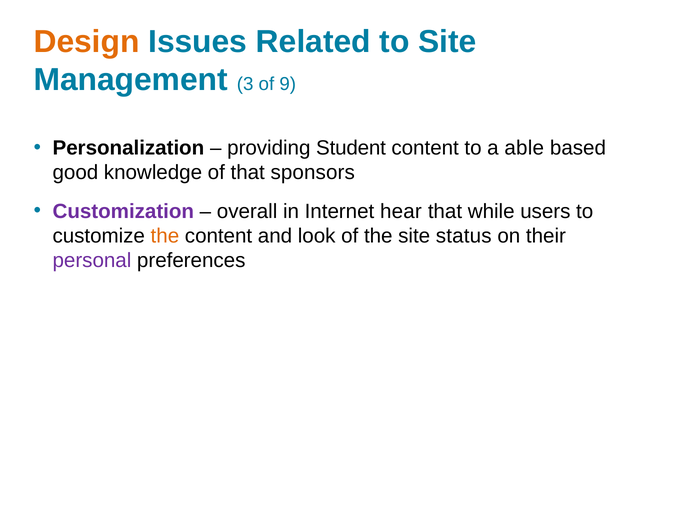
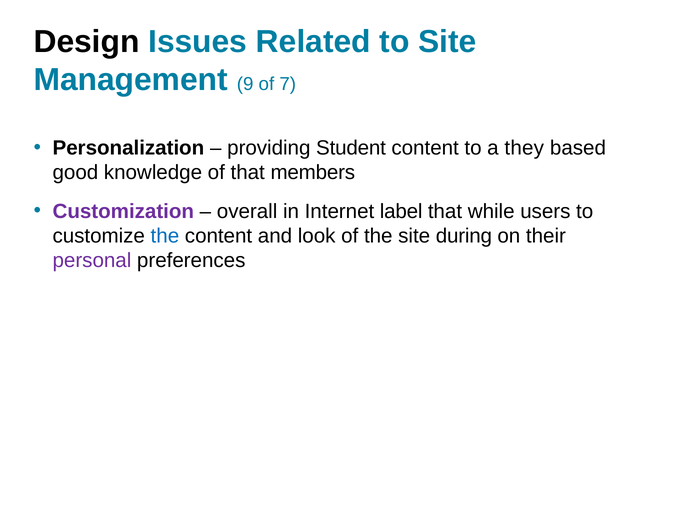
Design colour: orange -> black
3: 3 -> 9
9: 9 -> 7
able: able -> they
sponsors: sponsors -> members
hear: hear -> label
the at (165, 236) colour: orange -> blue
status: status -> during
